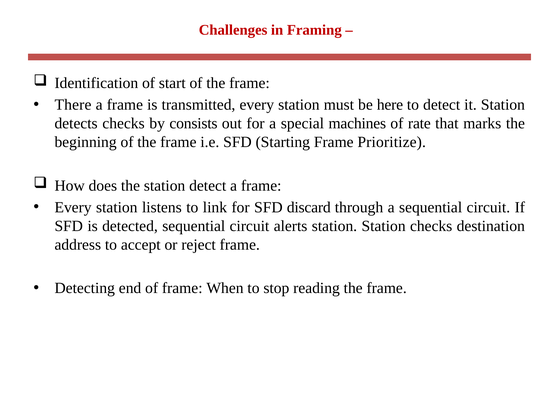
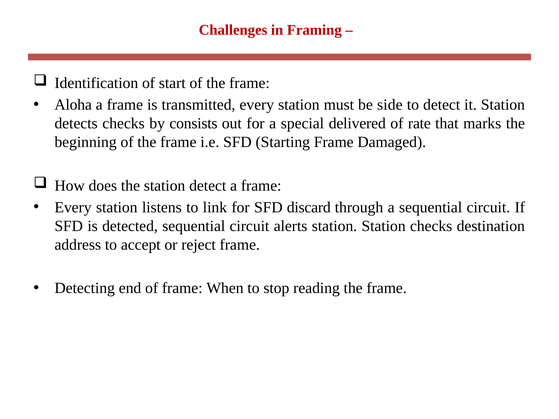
There: There -> Aloha
here: here -> side
machines: machines -> delivered
Prioritize: Prioritize -> Damaged
